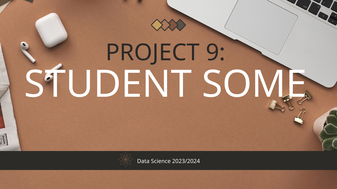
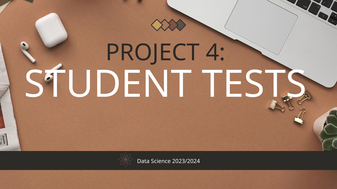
9: 9 -> 4
SOME: SOME -> TESTS
